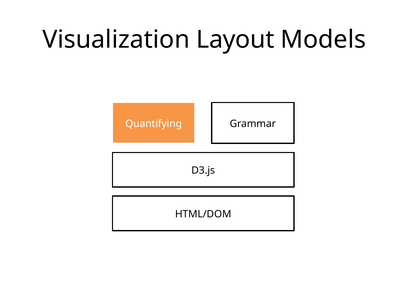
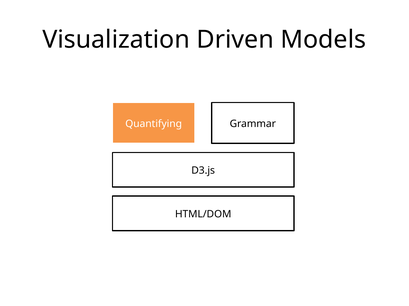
Layout: Layout -> Driven
